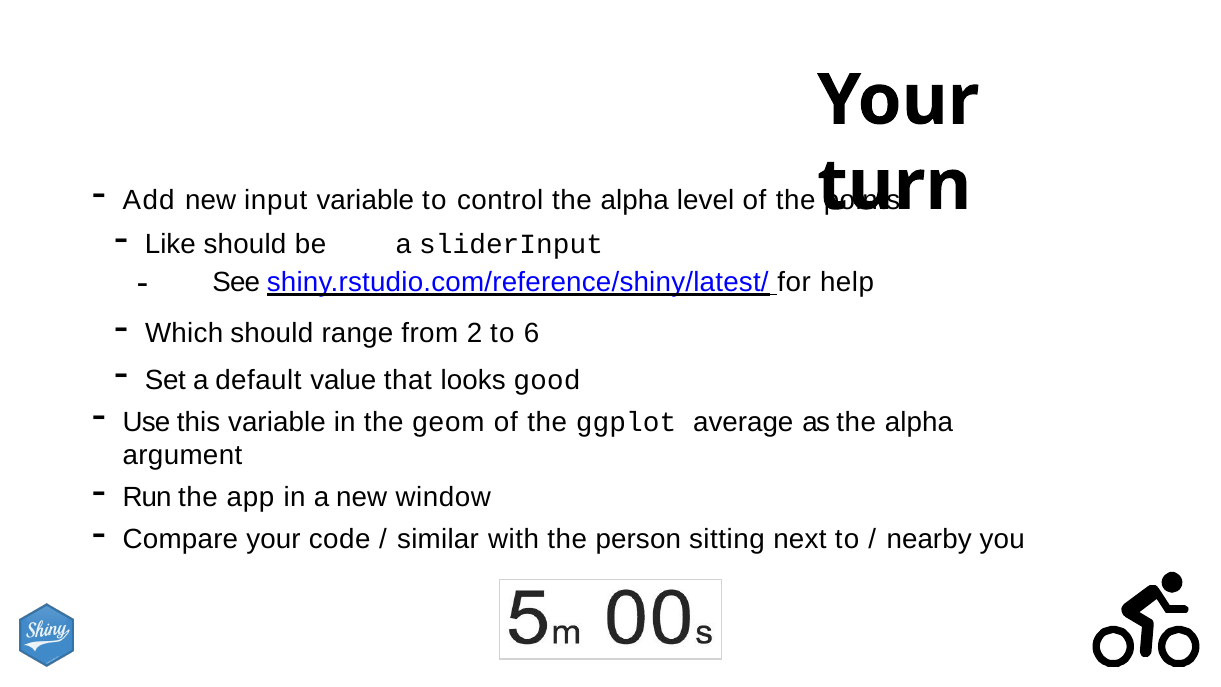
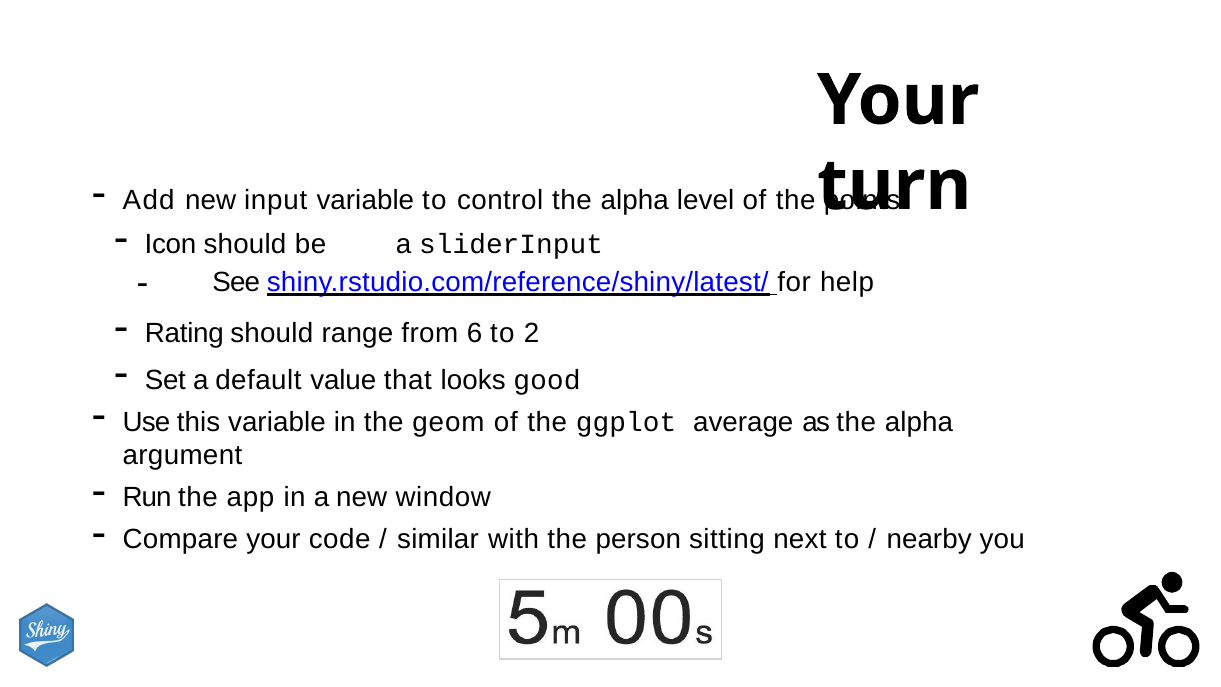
Like: Like -> Icon
Which: Which -> Rating
2: 2 -> 6
6: 6 -> 2
